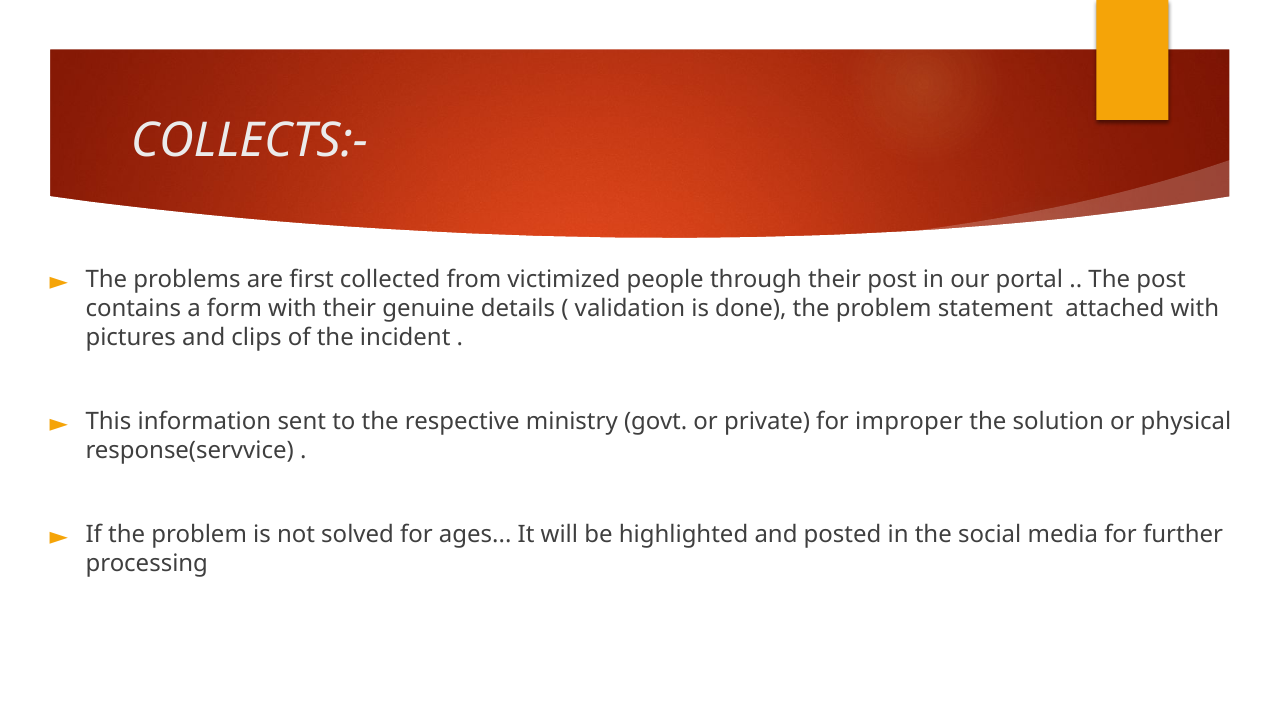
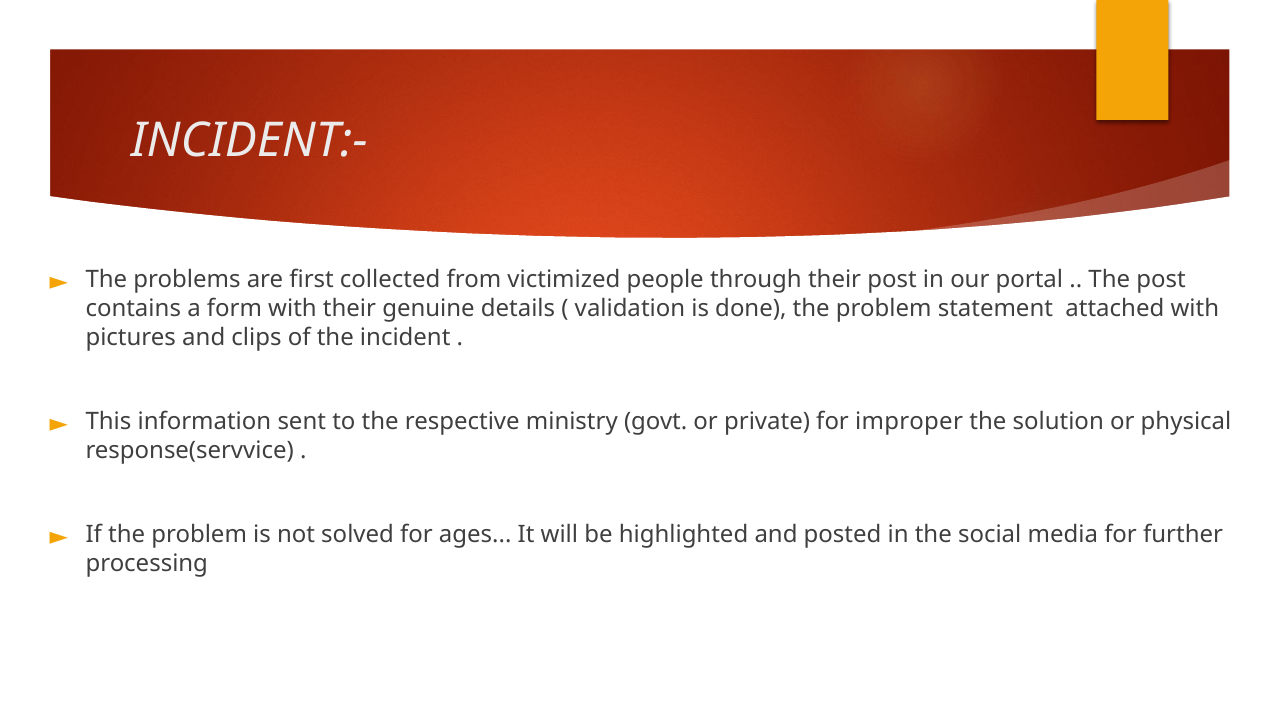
COLLECTS:-: COLLECTS:- -> INCIDENT:-
